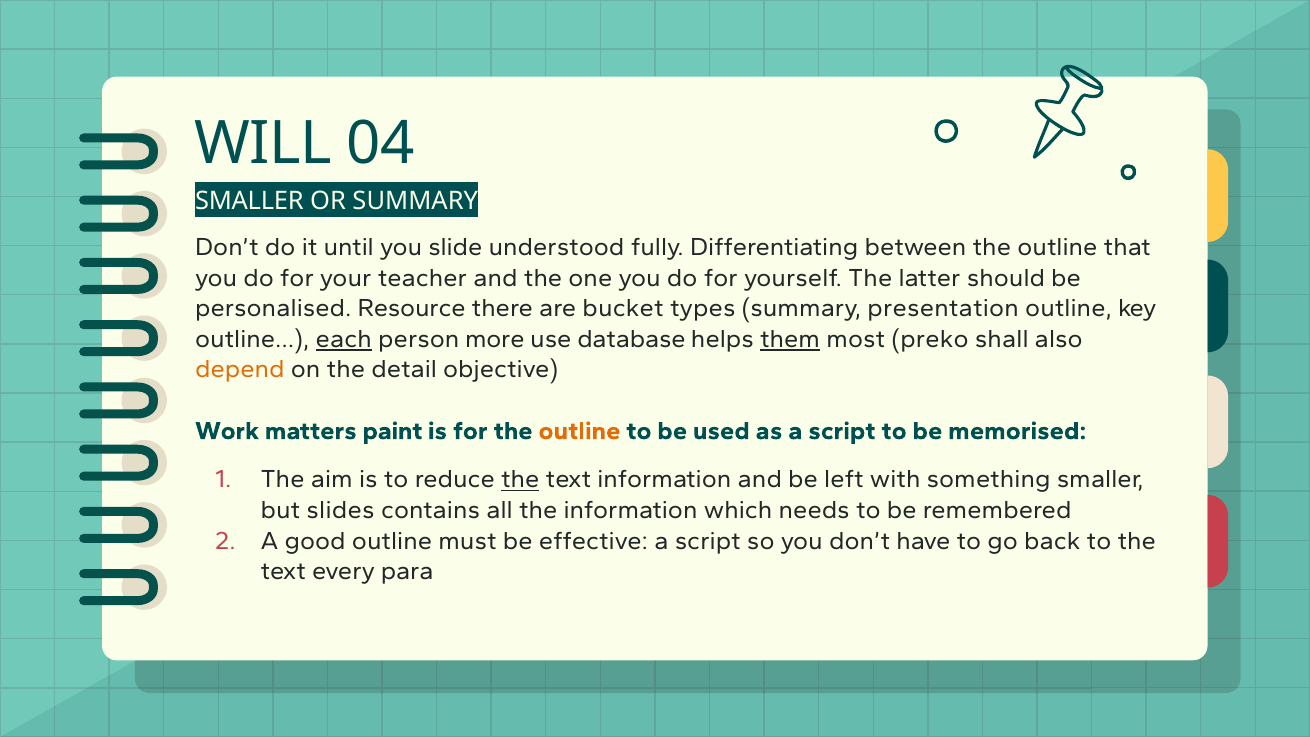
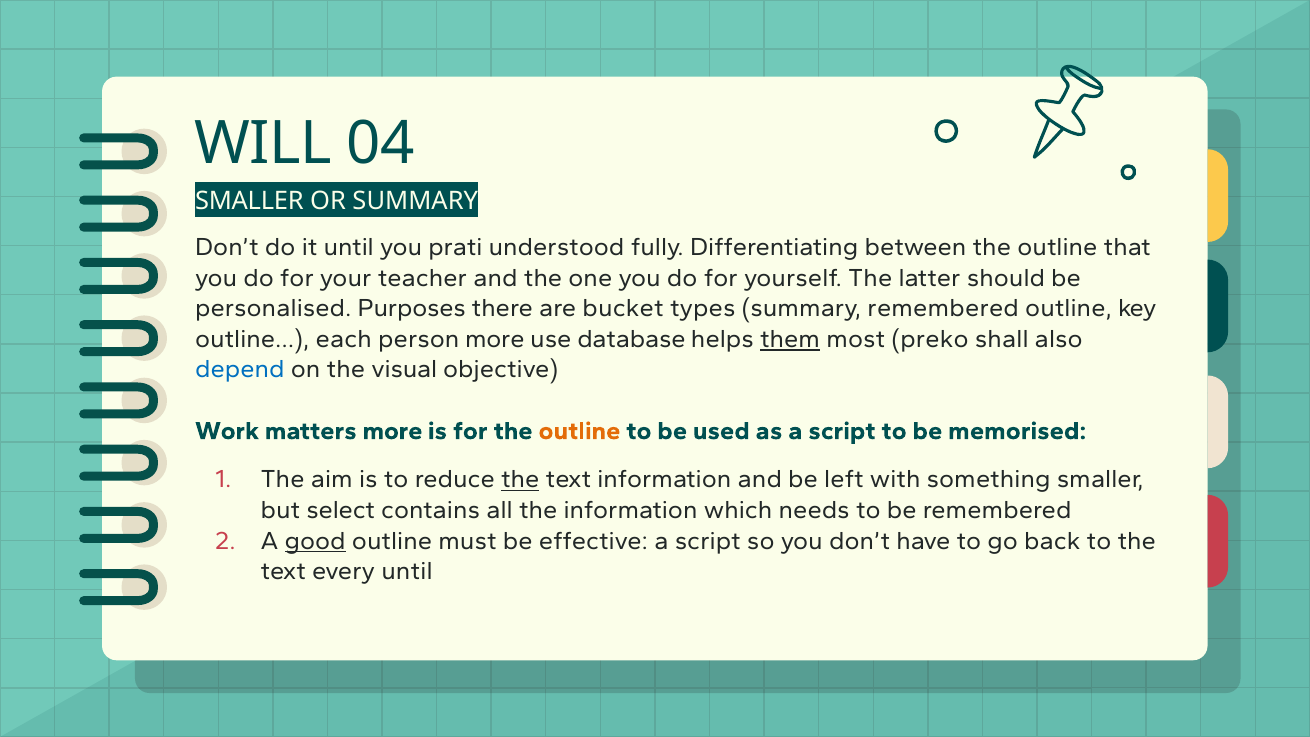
slide: slide -> prati
Resource: Resource -> Purposes
summary presentation: presentation -> remembered
each underline: present -> none
depend colour: orange -> blue
detail: detail -> visual
matters paint: paint -> more
slides: slides -> select
good underline: none -> present
every para: para -> until
